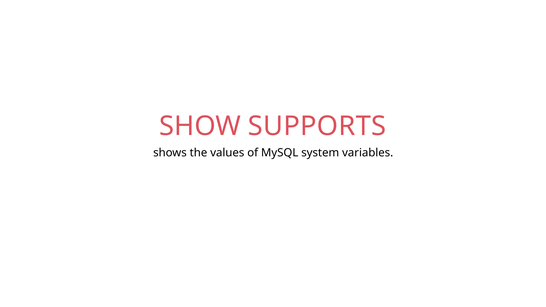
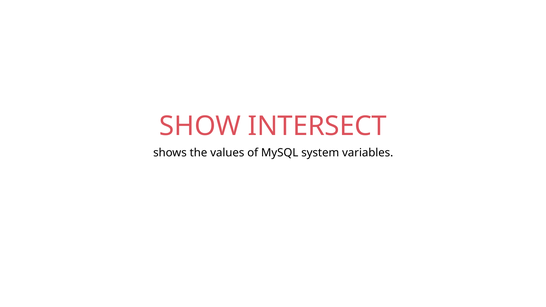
SUPPORTS: SUPPORTS -> INTERSECT
